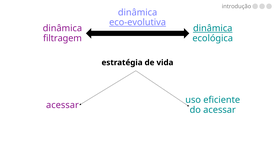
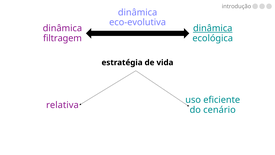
eco-evolutiva underline: present -> none
acessar at (62, 105): acessar -> relativa
do acessar: acessar -> cenário
